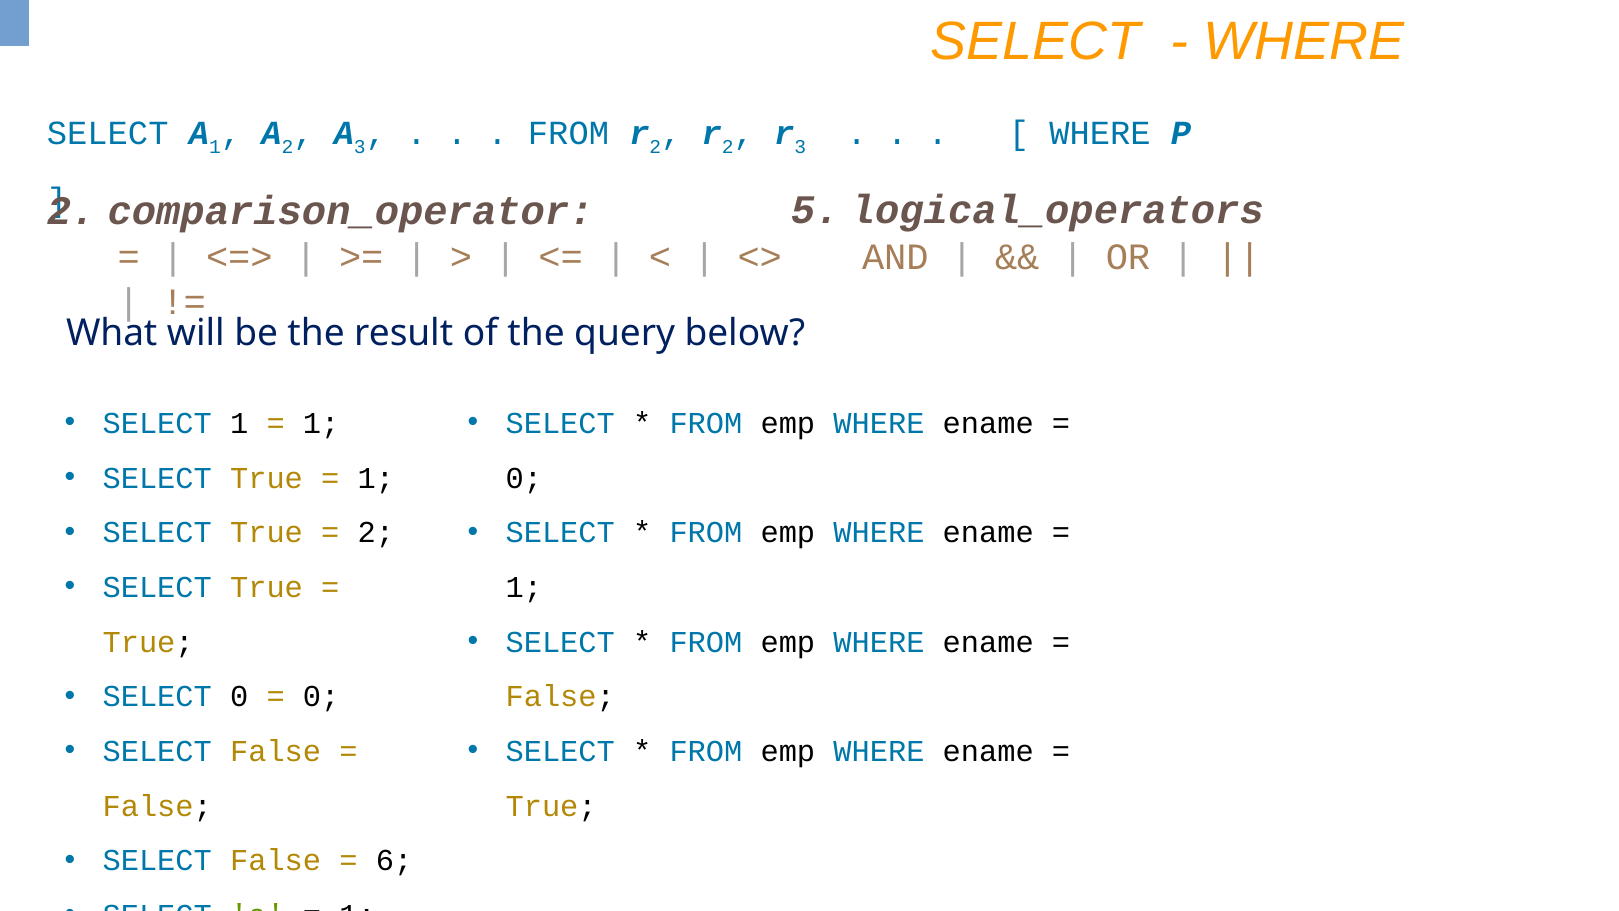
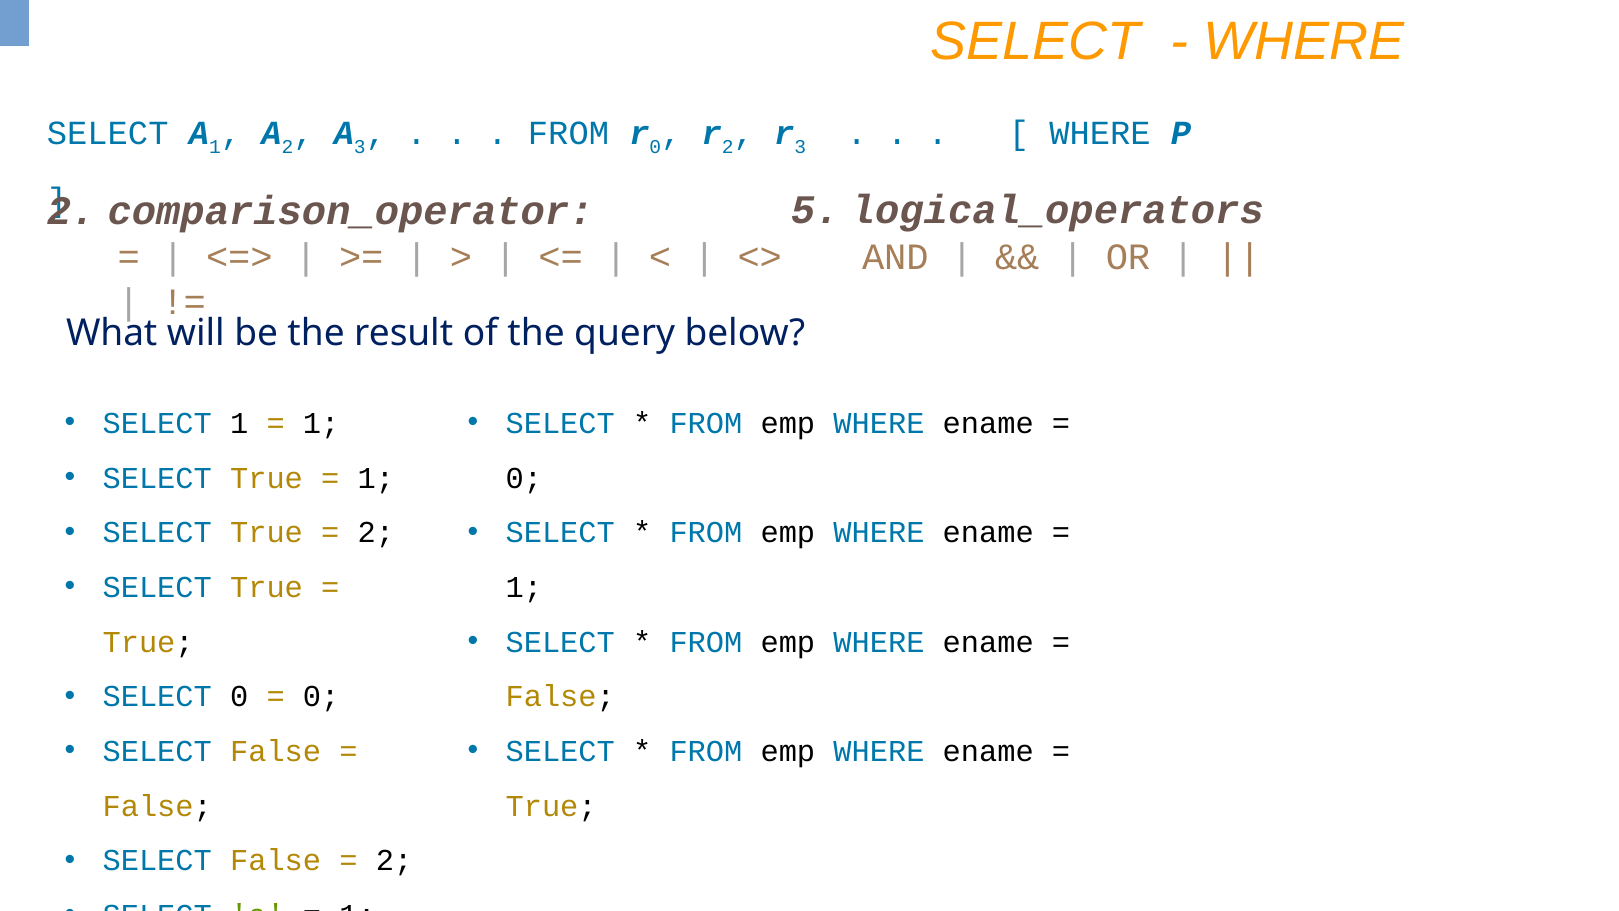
2 at (655, 147): 2 -> 0
6 at (394, 861): 6 -> 2
